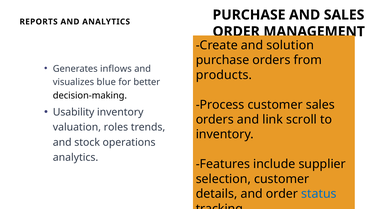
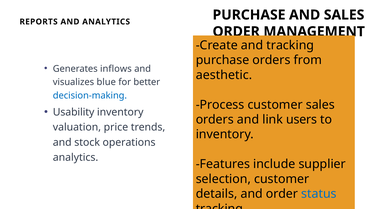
and solution: solution -> tracking
products: products -> aesthetic
decision-making colour: black -> blue
scroll: scroll -> users
roles: roles -> price
